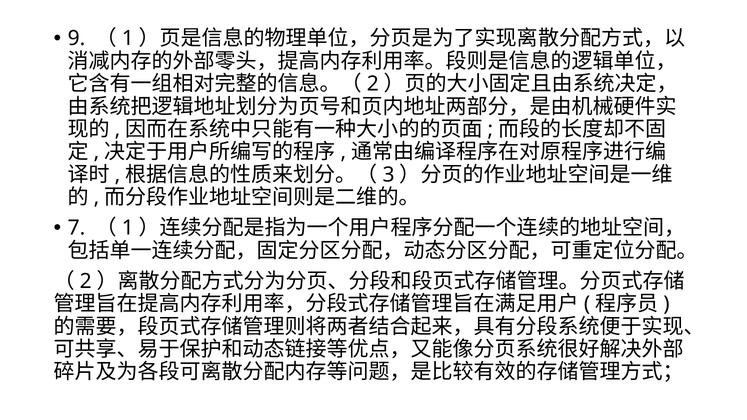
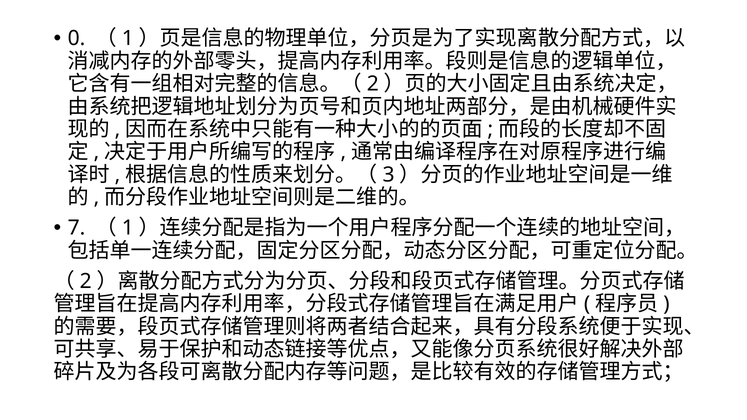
9: 9 -> 0
